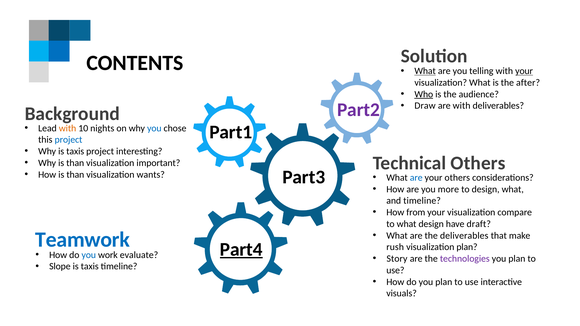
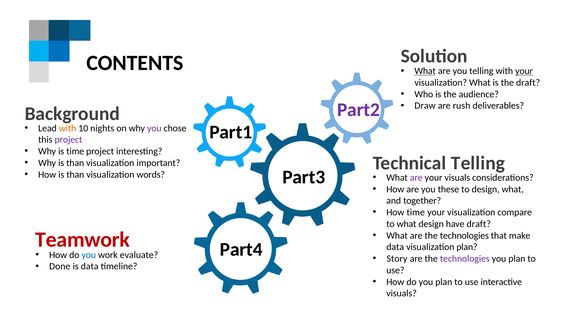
the after: after -> draft
Who underline: present -> none
are with: with -> rush
you at (154, 128) colour: blue -> purple
project at (69, 140) colour: blue -> purple
Why is taxis: taxis -> time
Technical Others: Others -> Telling
wants: wants -> words
are at (416, 178) colour: blue -> purple
your others: others -> visuals
more: more -> these
and timeline: timeline -> together
How from: from -> time
What are the deliverables: deliverables -> technologies
Teamwork colour: blue -> red
Part4 underline: present -> none
rush at (395, 247): rush -> data
Slope: Slope -> Done
taxis at (90, 267): taxis -> data
